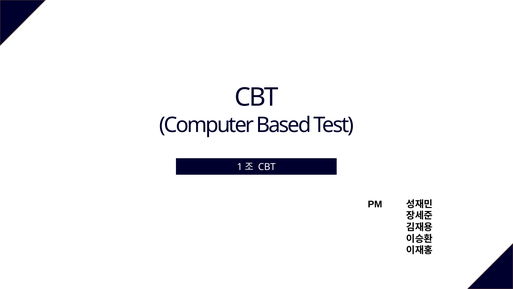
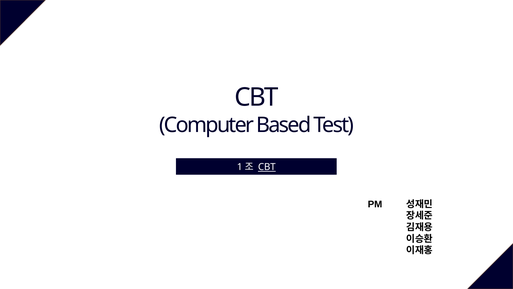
CBT at (267, 167) underline: none -> present
